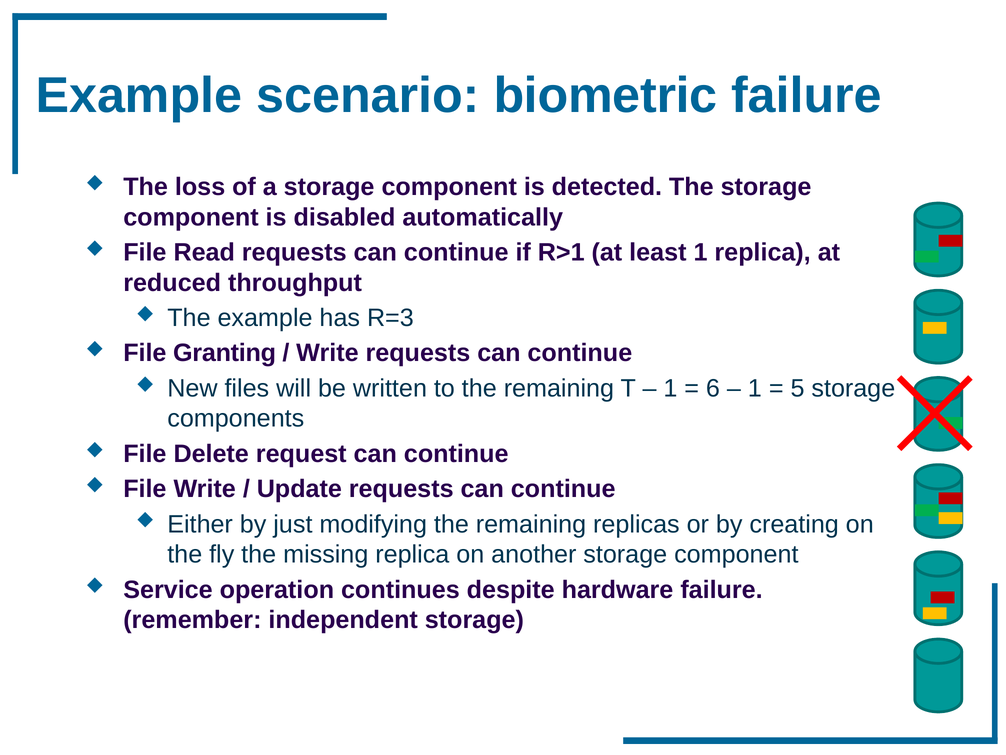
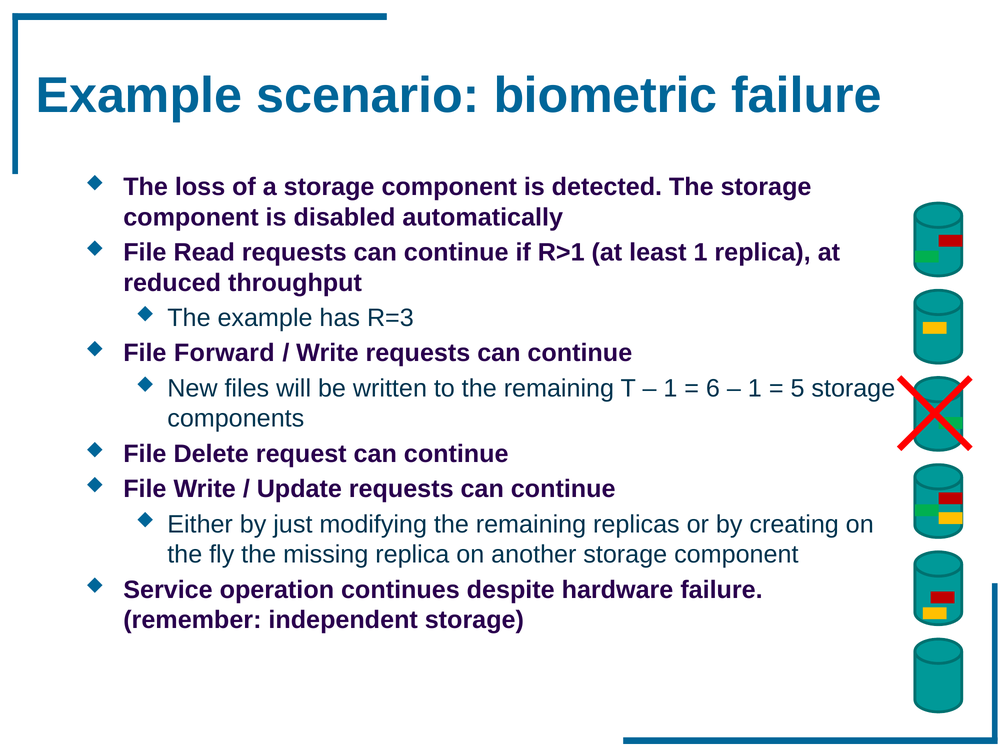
Granting: Granting -> Forward
